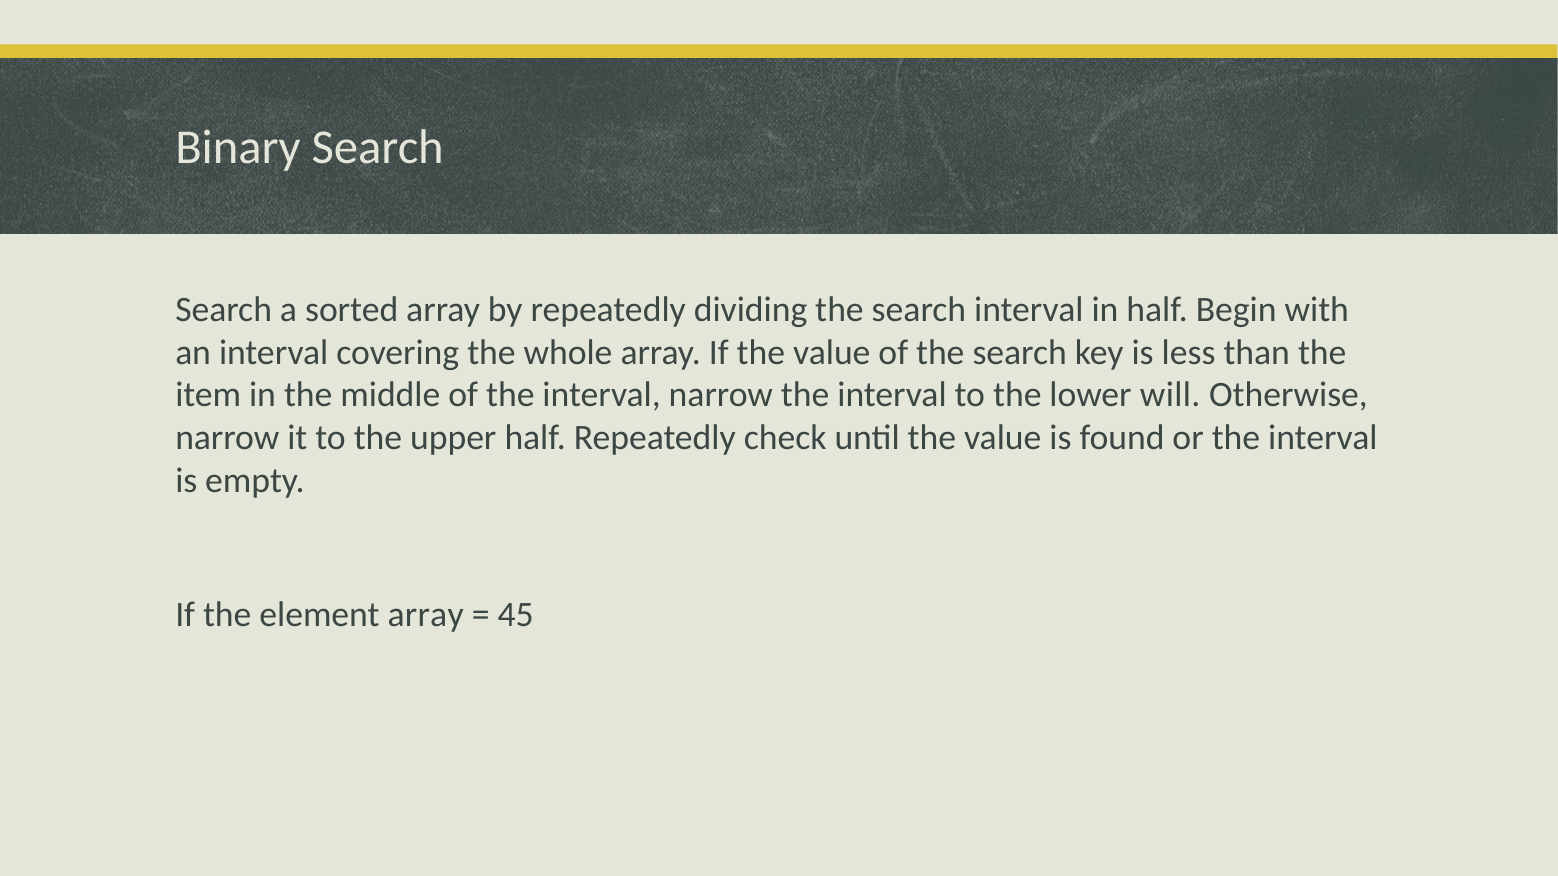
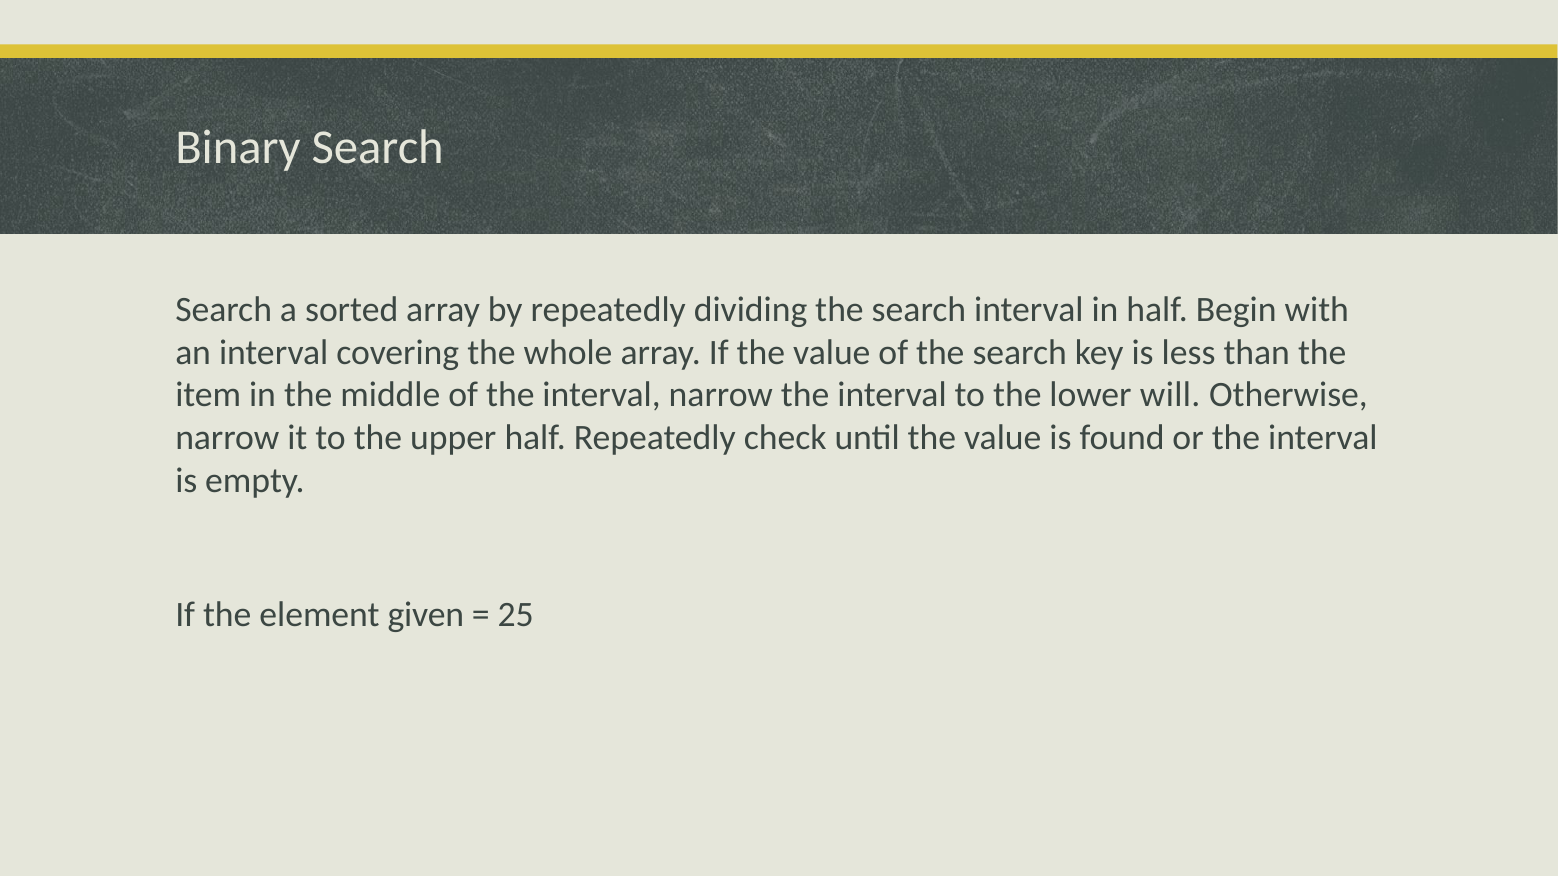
element array: array -> given
45: 45 -> 25
